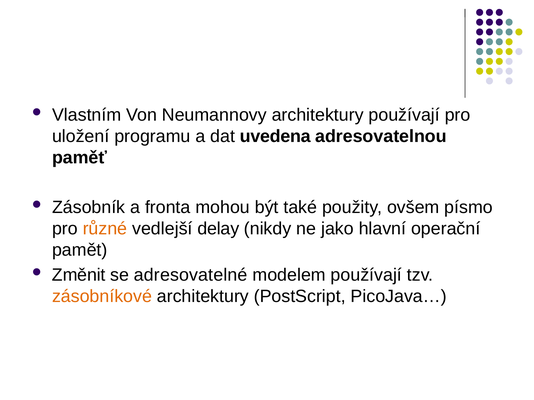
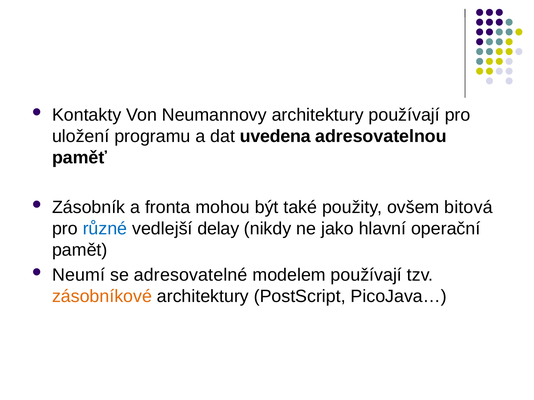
Vlastním: Vlastním -> Kontakty
písmo: písmo -> bitová
různé colour: orange -> blue
Změnit: Změnit -> Neumí
